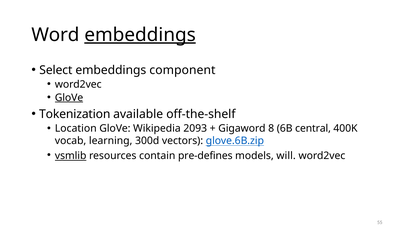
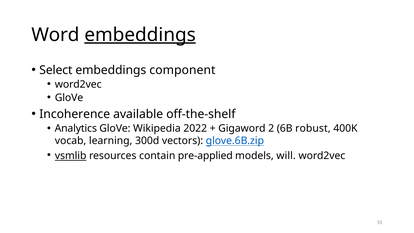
GloVe at (69, 98) underline: present -> none
Tokenization: Tokenization -> Incoherence
Location: Location -> Analytics
2093: 2093 -> 2022
8: 8 -> 2
central: central -> robust
pre-defines: pre-defines -> pre-applied
